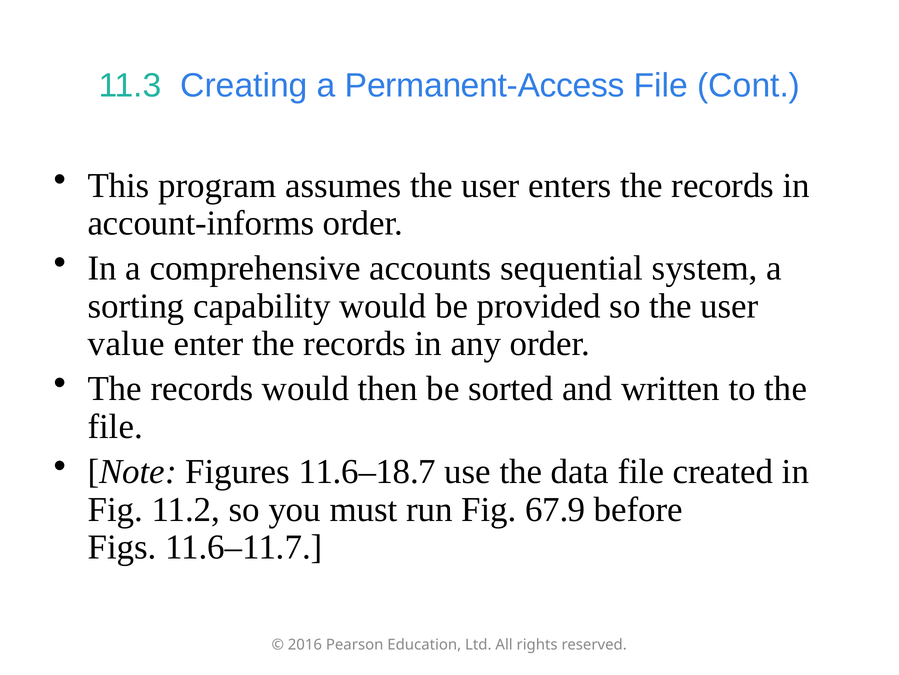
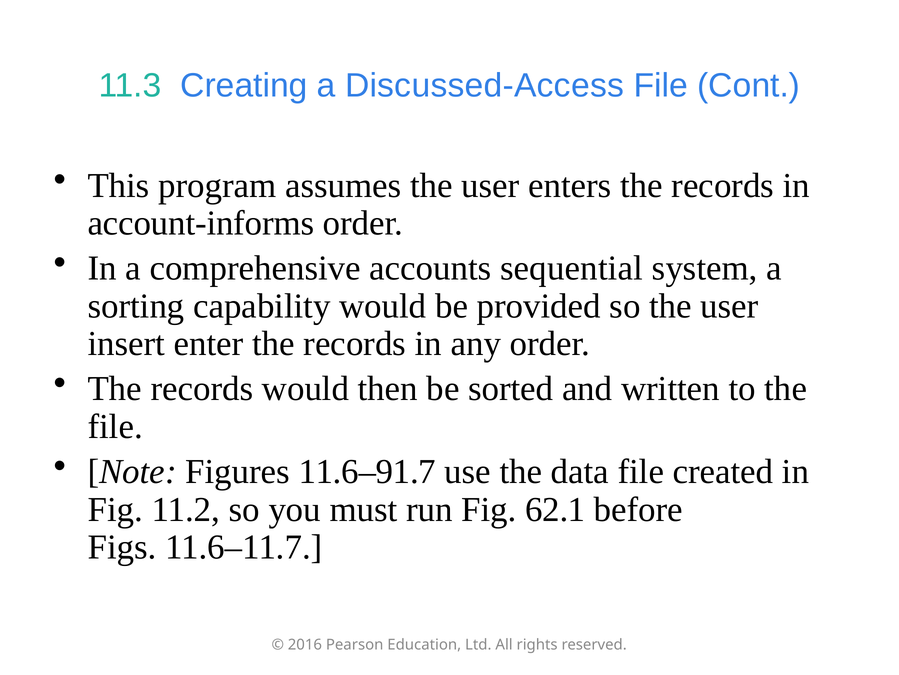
Permanent-Access: Permanent-Access -> Discussed-Access
value: value -> insert
11.6–18.7: 11.6–18.7 -> 11.6–91.7
67.9: 67.9 -> 62.1
